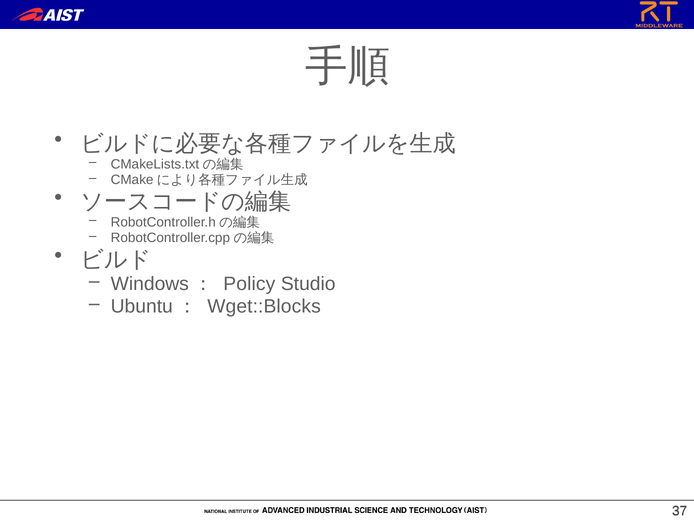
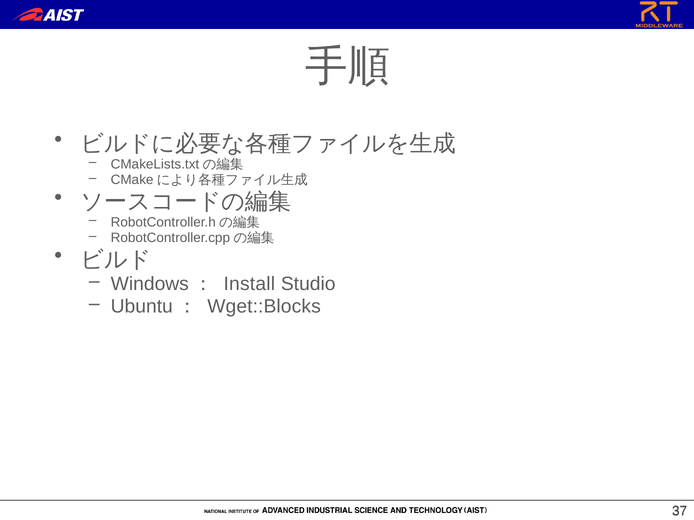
Policy: Policy -> Install
